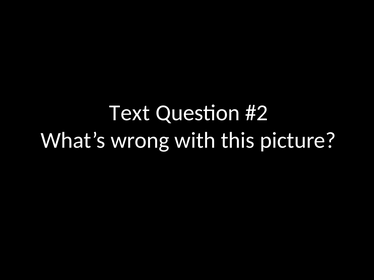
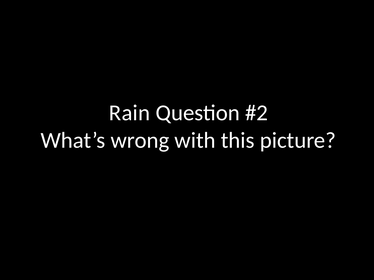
Text: Text -> Rain
